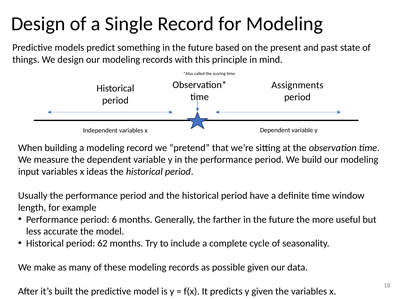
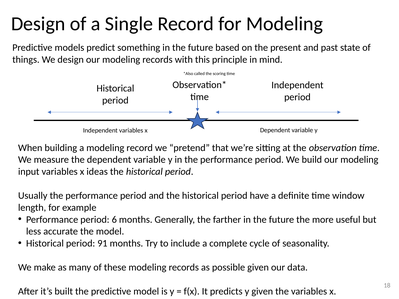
Assignments at (297, 85): Assignments -> Independent
62: 62 -> 91
